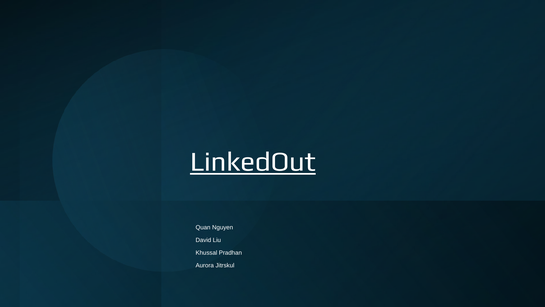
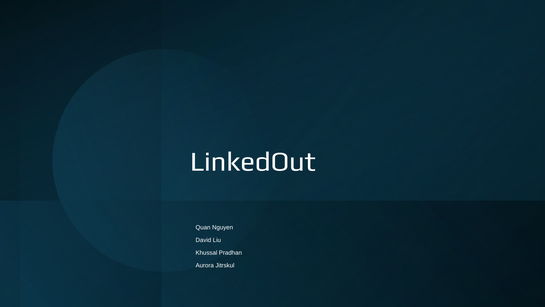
LinkedOut underline: present -> none
